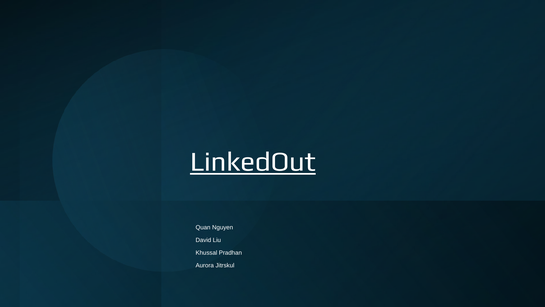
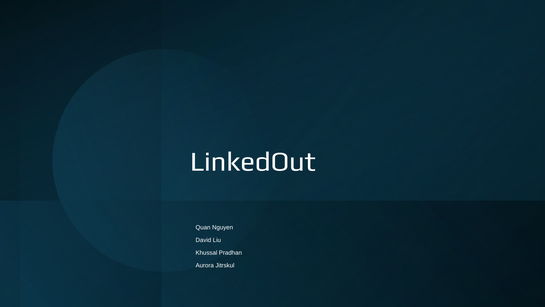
LinkedOut underline: present -> none
